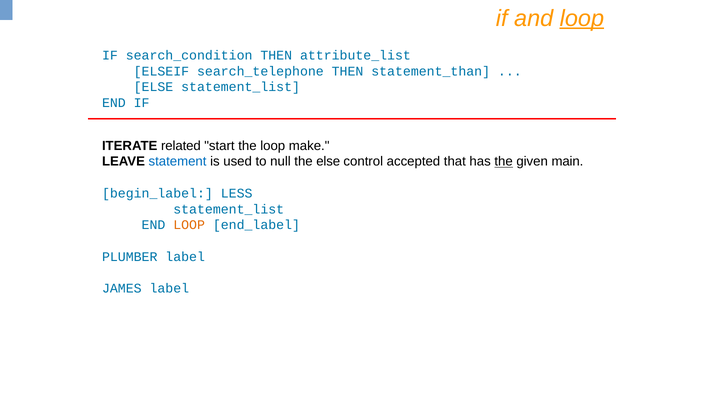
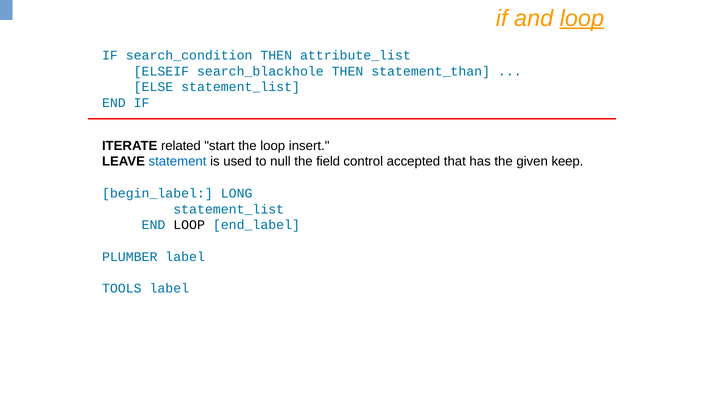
search_telephone: search_telephone -> search_blackhole
make: make -> insert
the else: else -> field
the at (504, 162) underline: present -> none
main: main -> keep
LESS: LESS -> LONG
LOOP at (189, 225) colour: orange -> black
JAMES: JAMES -> TOOLS
